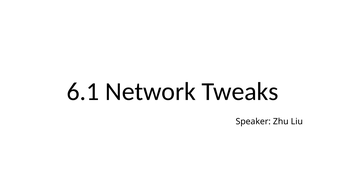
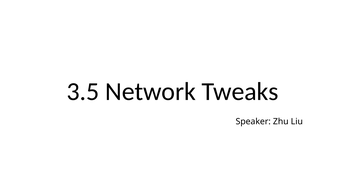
6.1: 6.1 -> 3.5
